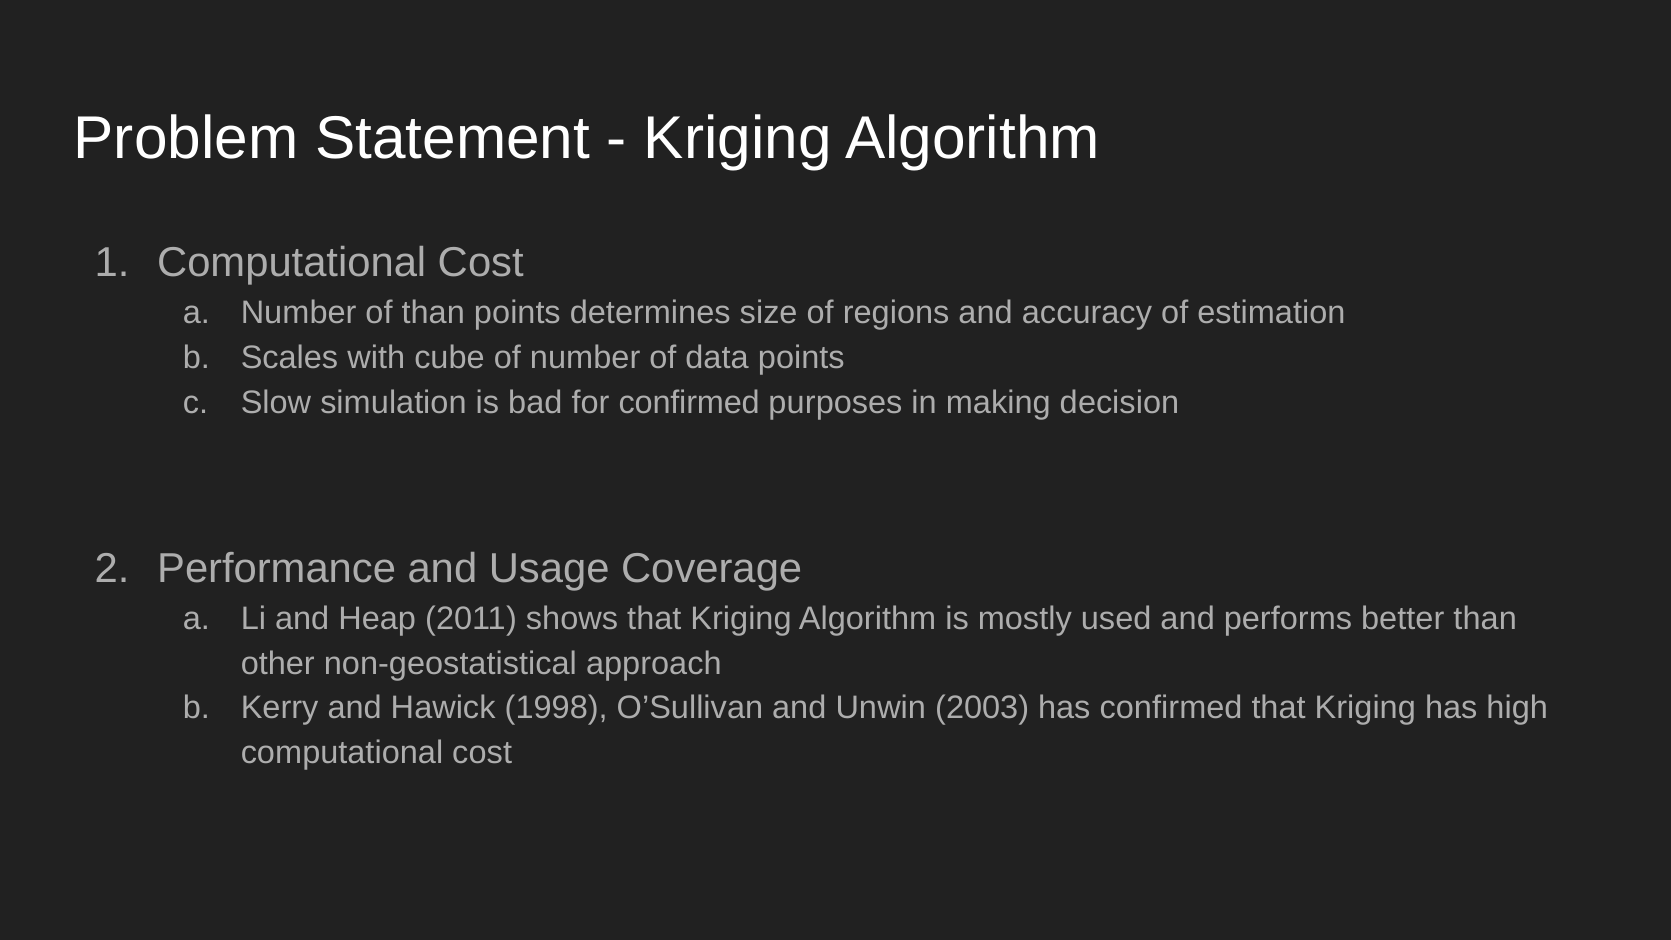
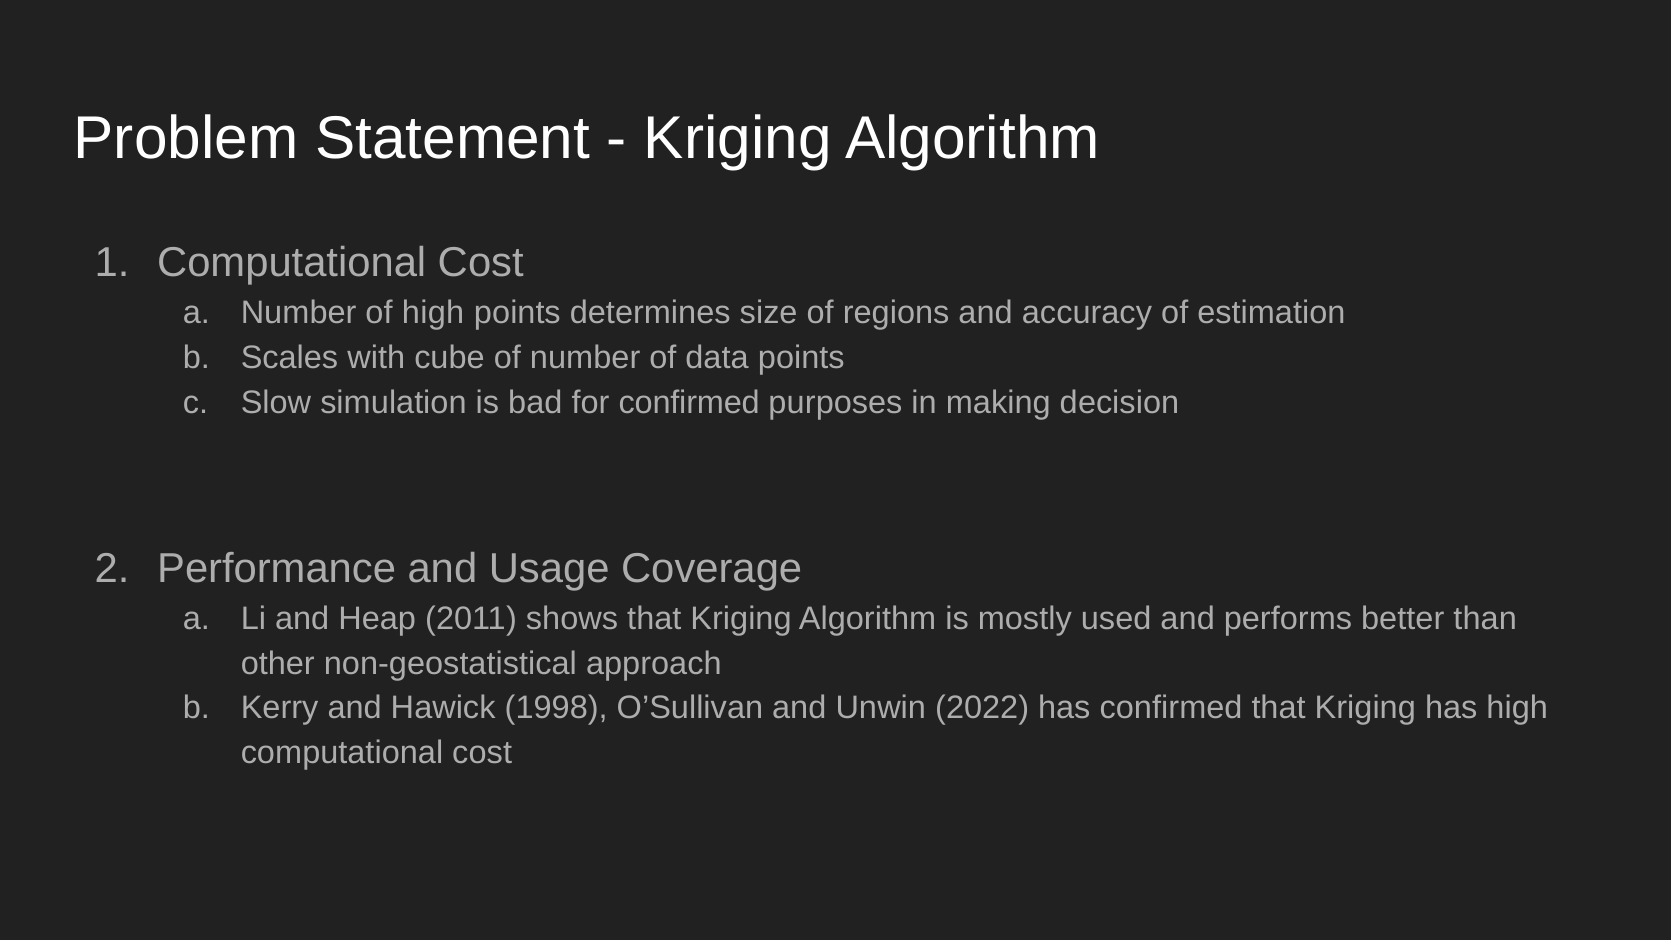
of than: than -> high
2003: 2003 -> 2022
